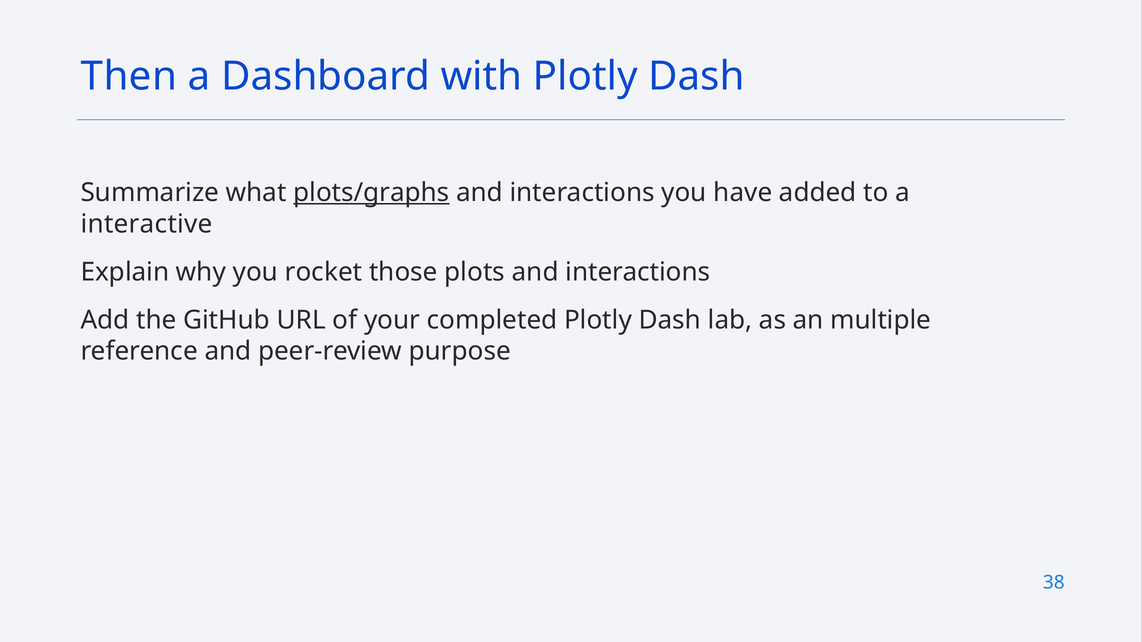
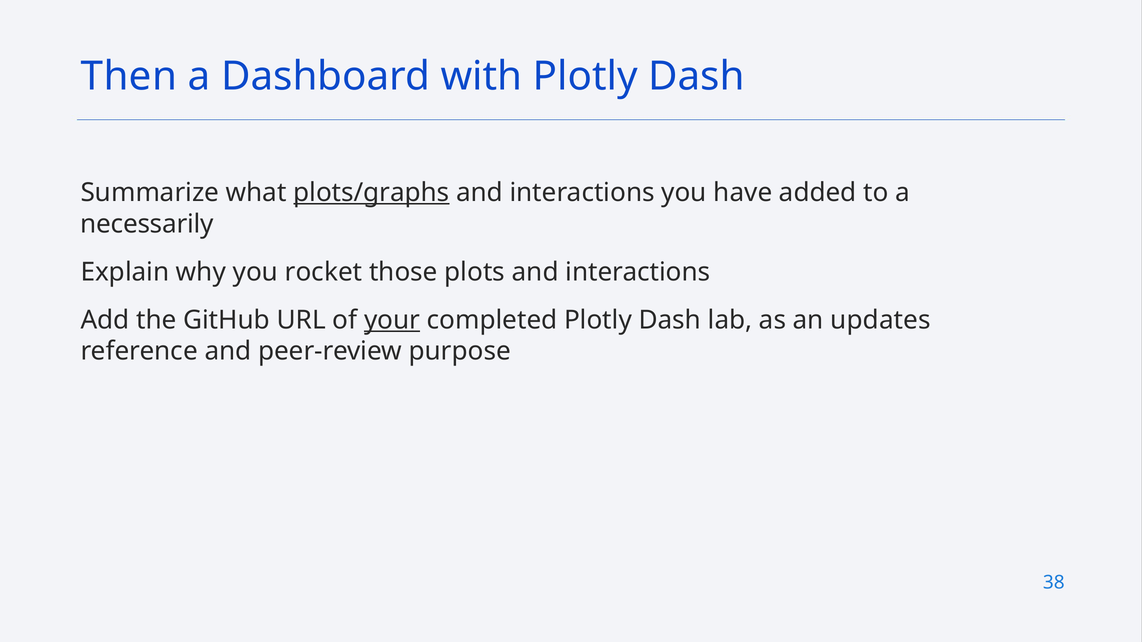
interactive: interactive -> necessarily
your underline: none -> present
multiple: multiple -> updates
